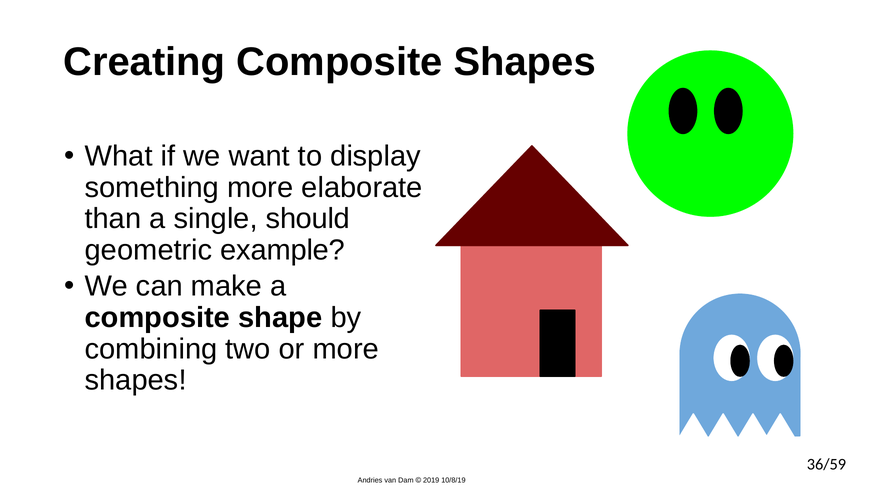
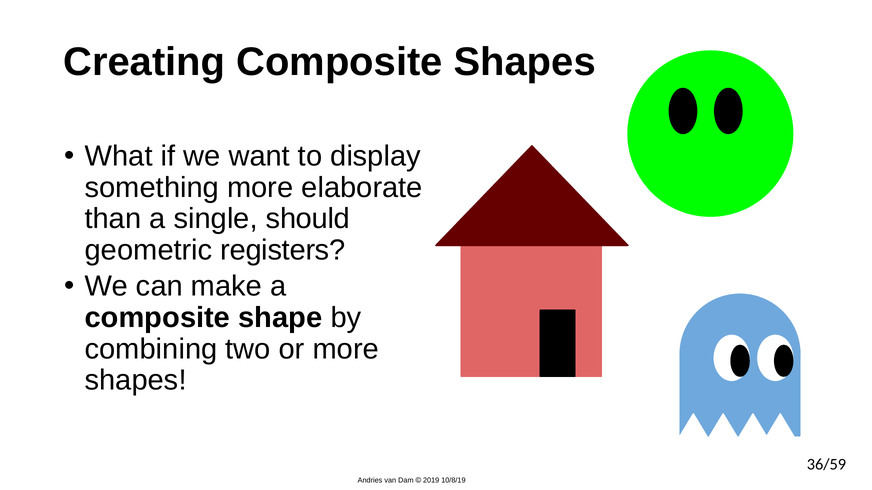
example: example -> registers
